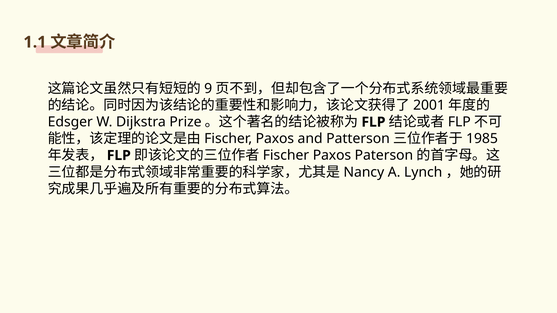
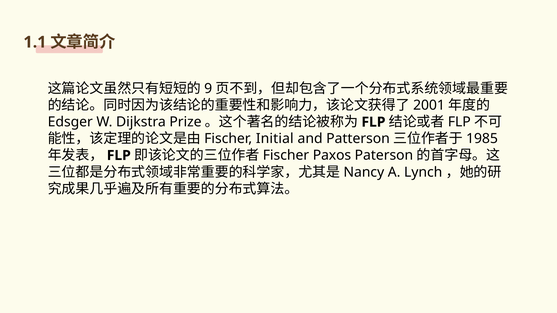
Paxos at (275, 139): Paxos -> Initial
